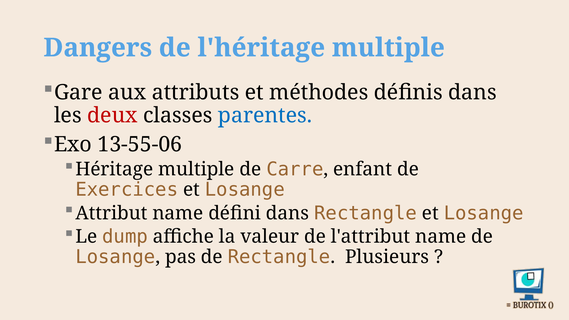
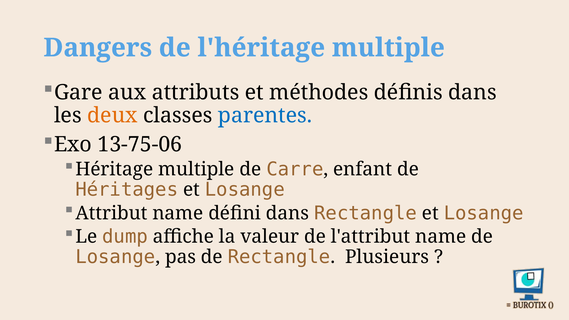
deux colour: red -> orange
13-55-06: 13-55-06 -> 13-75-06
Exercices: Exercices -> Héritages
